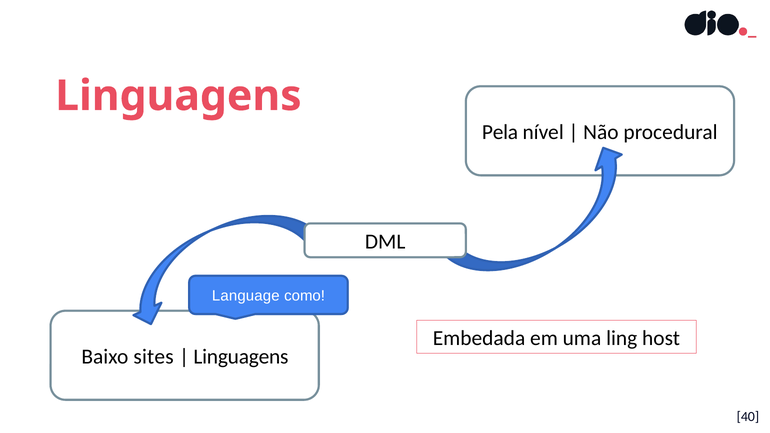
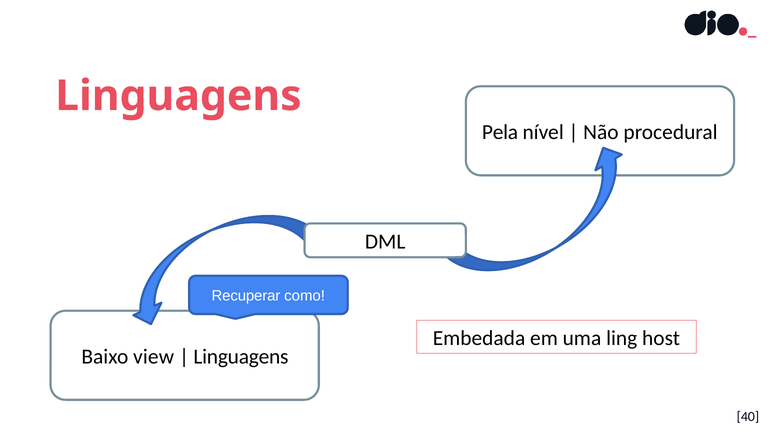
Language: Language -> Recuperar
sites: sites -> view
